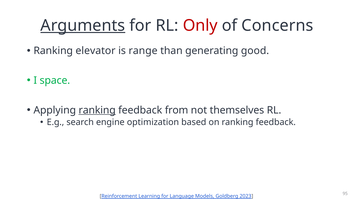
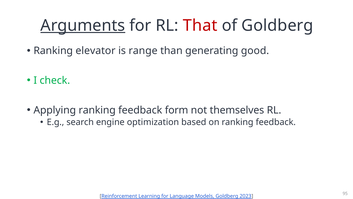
Only: Only -> That
of Concerns: Concerns -> Goldberg
space: space -> check
ranking at (97, 110) underline: present -> none
from: from -> form
